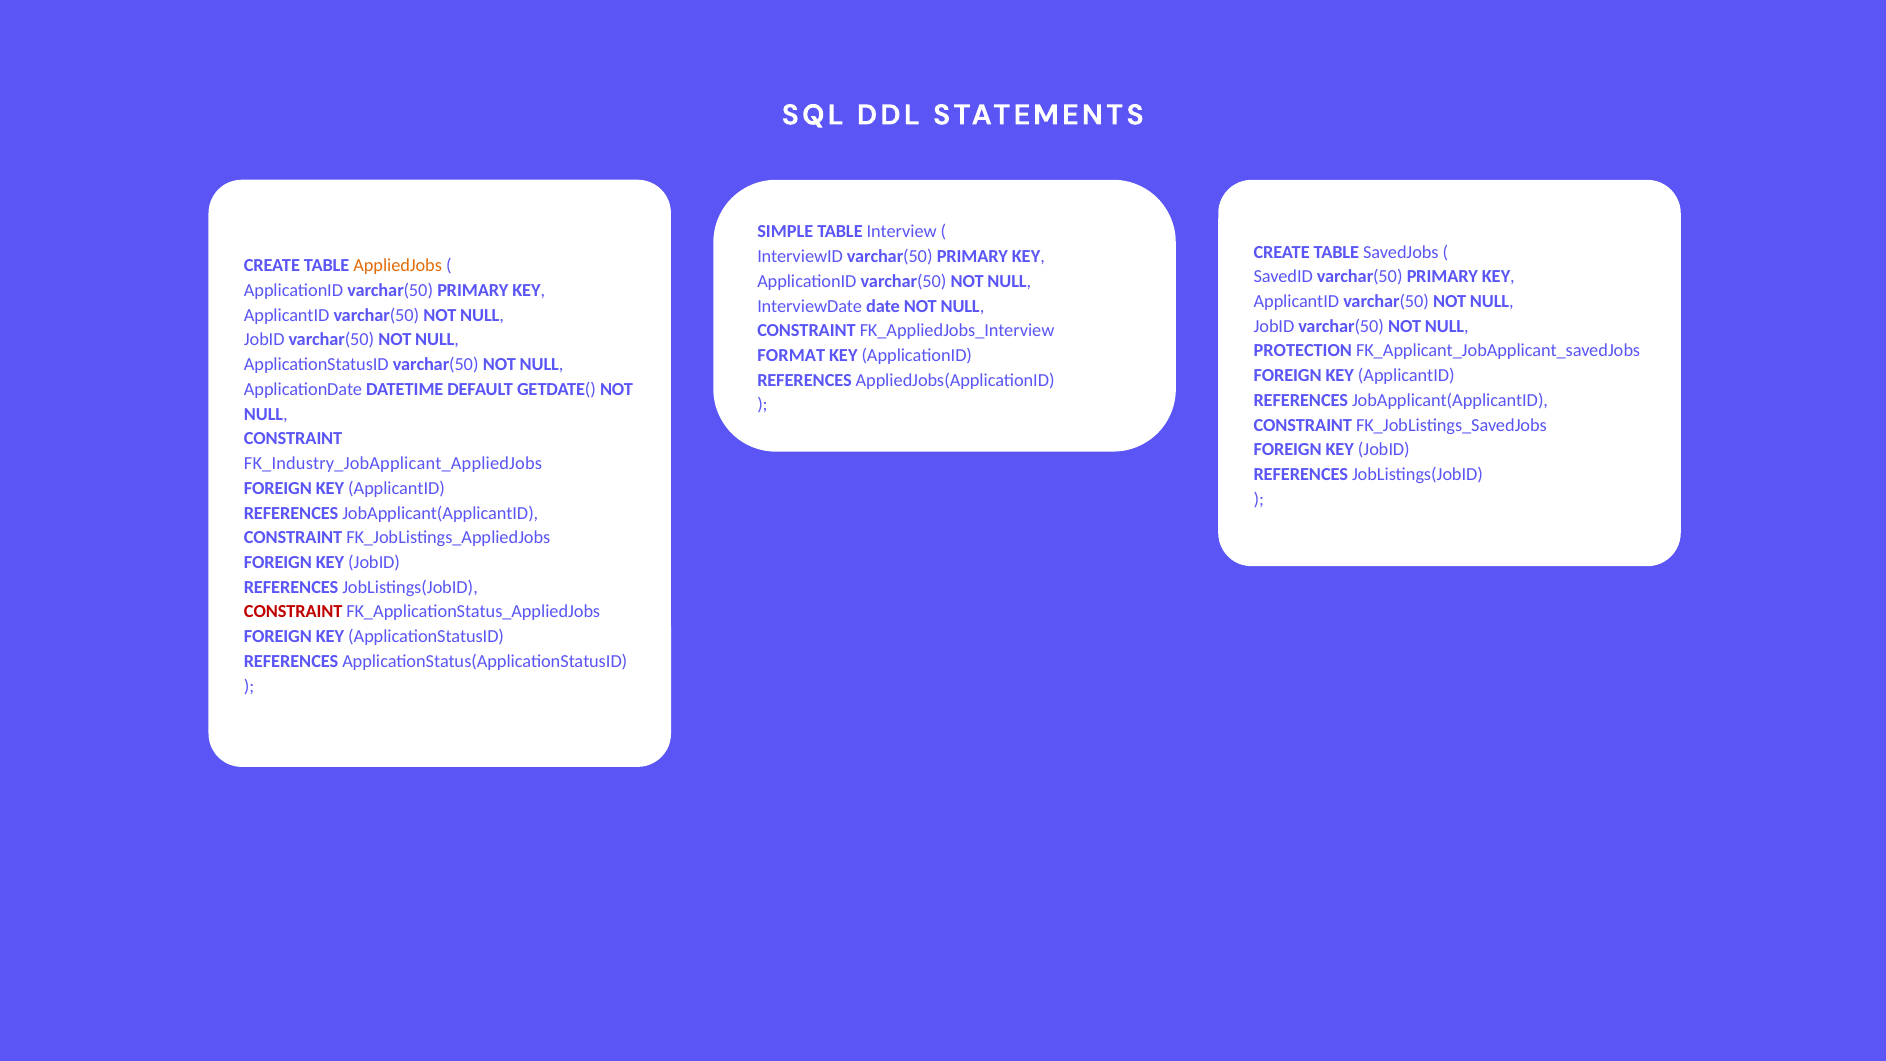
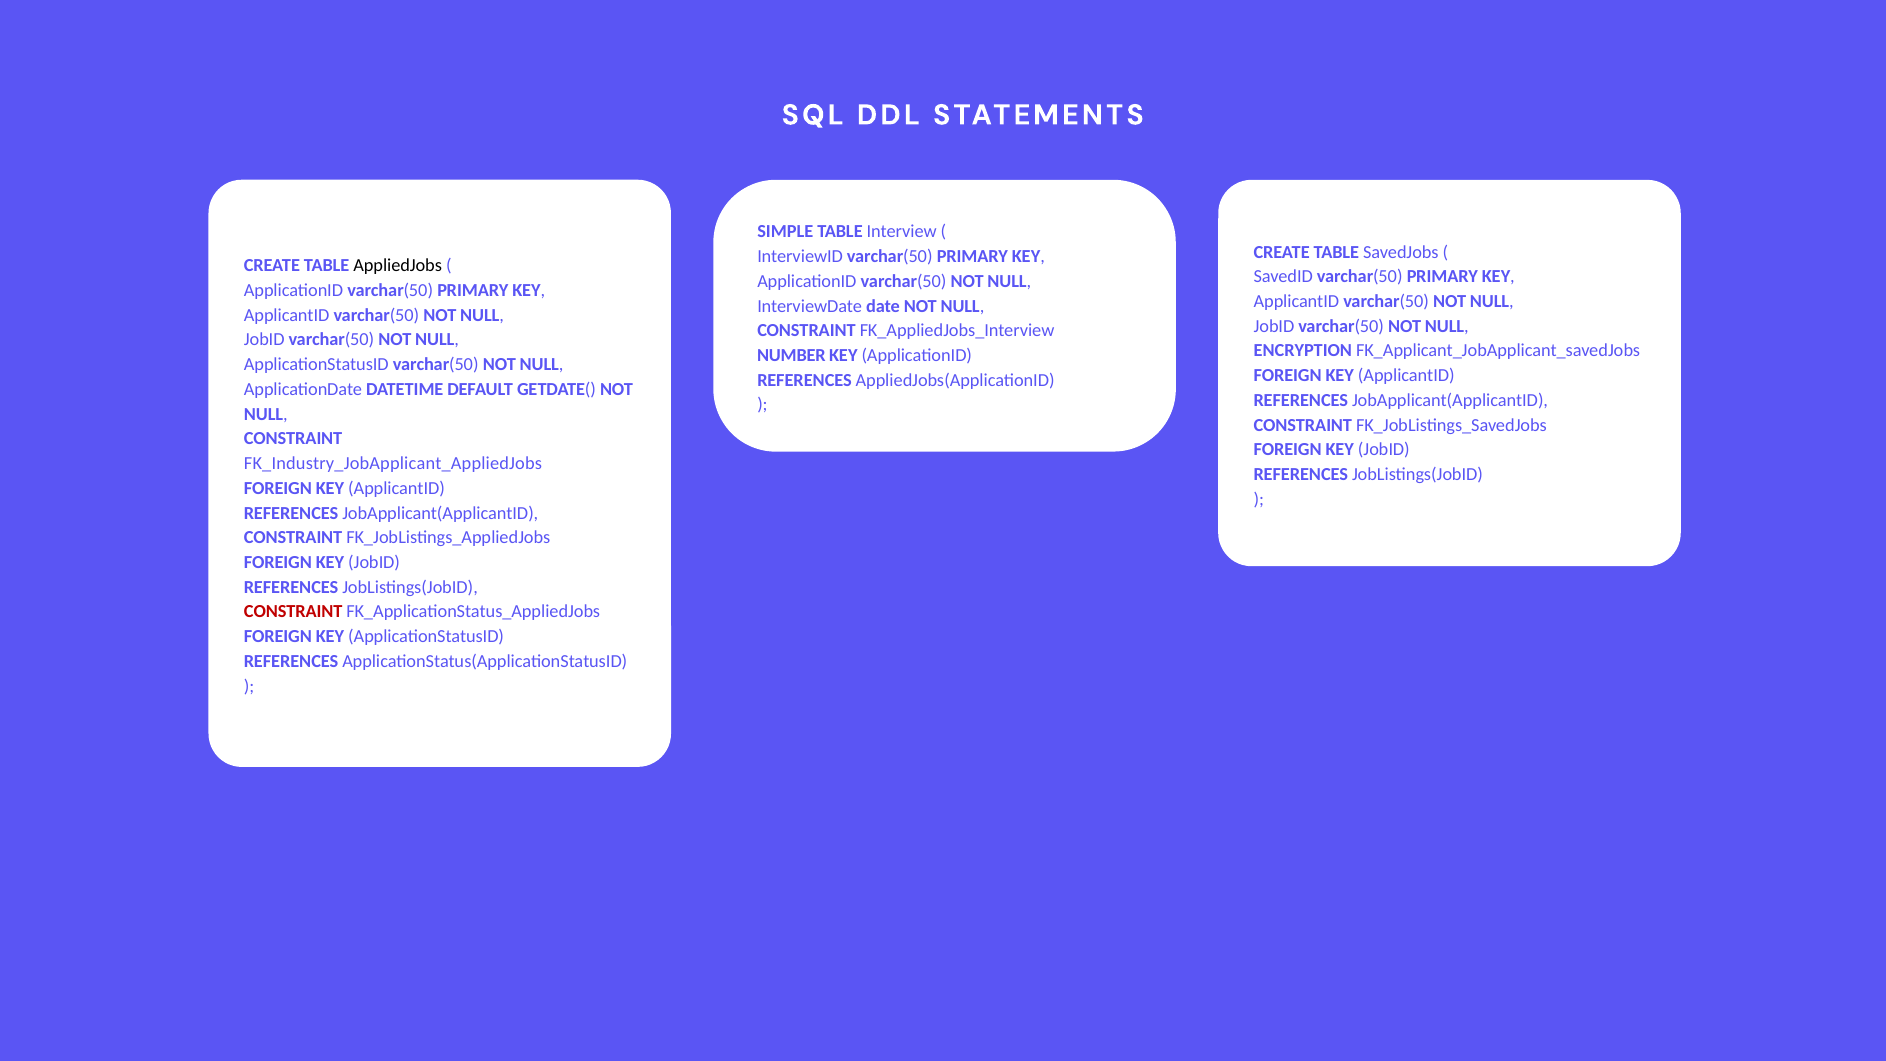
AppliedJobs colour: orange -> black
PROTECTION: PROTECTION -> ENCRYPTION
FORMAT: FORMAT -> NUMBER
